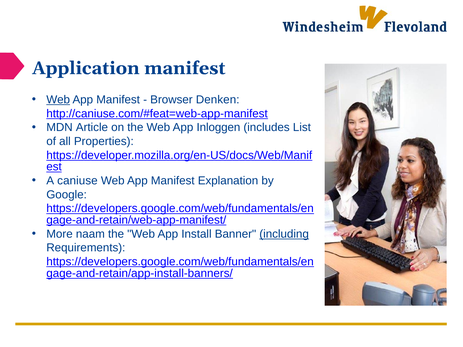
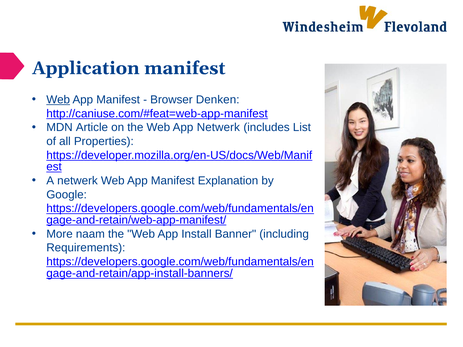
App Inloggen: Inloggen -> Netwerk
A caniuse: caniuse -> netwerk
including underline: present -> none
